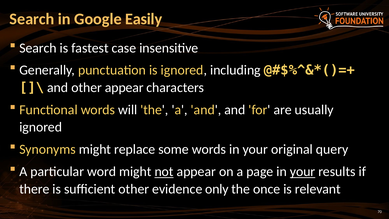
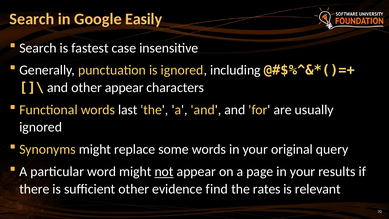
will: will -> last
your at (303, 172) underline: present -> none
only: only -> find
once: once -> rates
